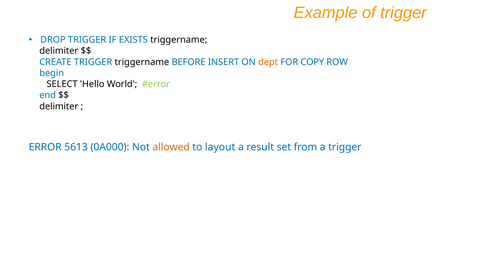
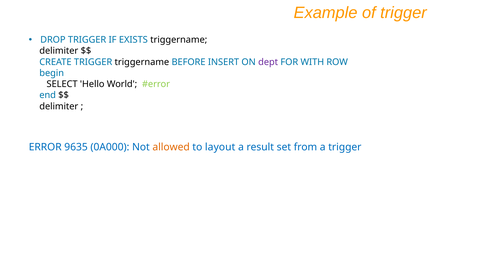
dept colour: orange -> purple
COPY: COPY -> WITH
5613: 5613 -> 9635
